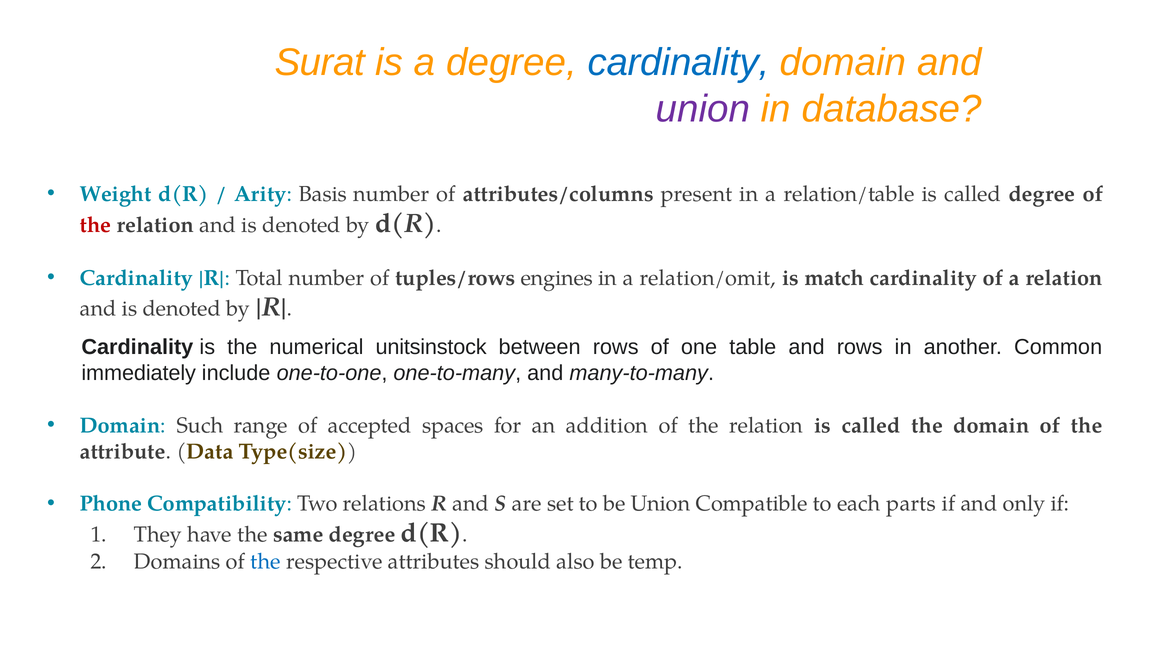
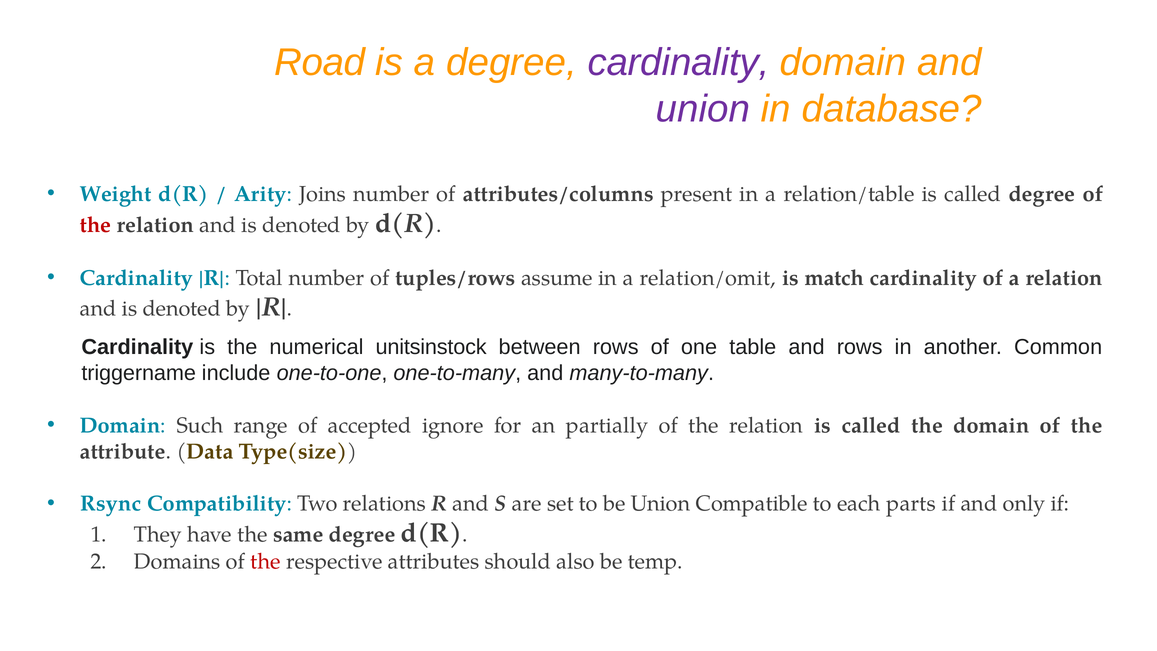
Surat: Surat -> Road
cardinality at (678, 63) colour: blue -> purple
Basis: Basis -> Joins
engines: engines -> assume
immediately: immediately -> triggername
spaces: spaces -> ignore
addition: addition -> partially
Phone: Phone -> Rsync
the at (266, 561) colour: blue -> red
